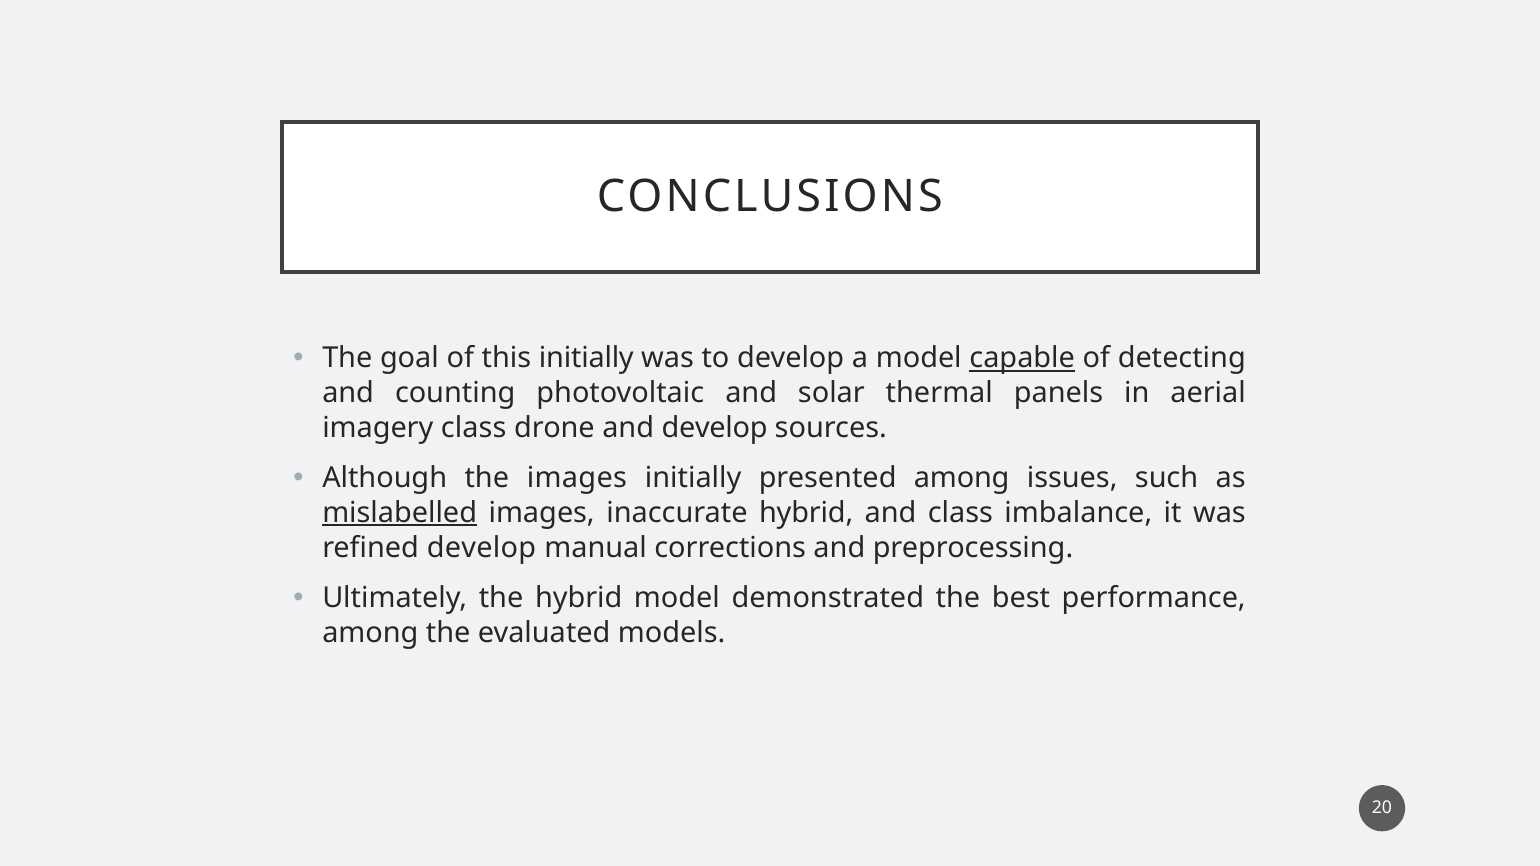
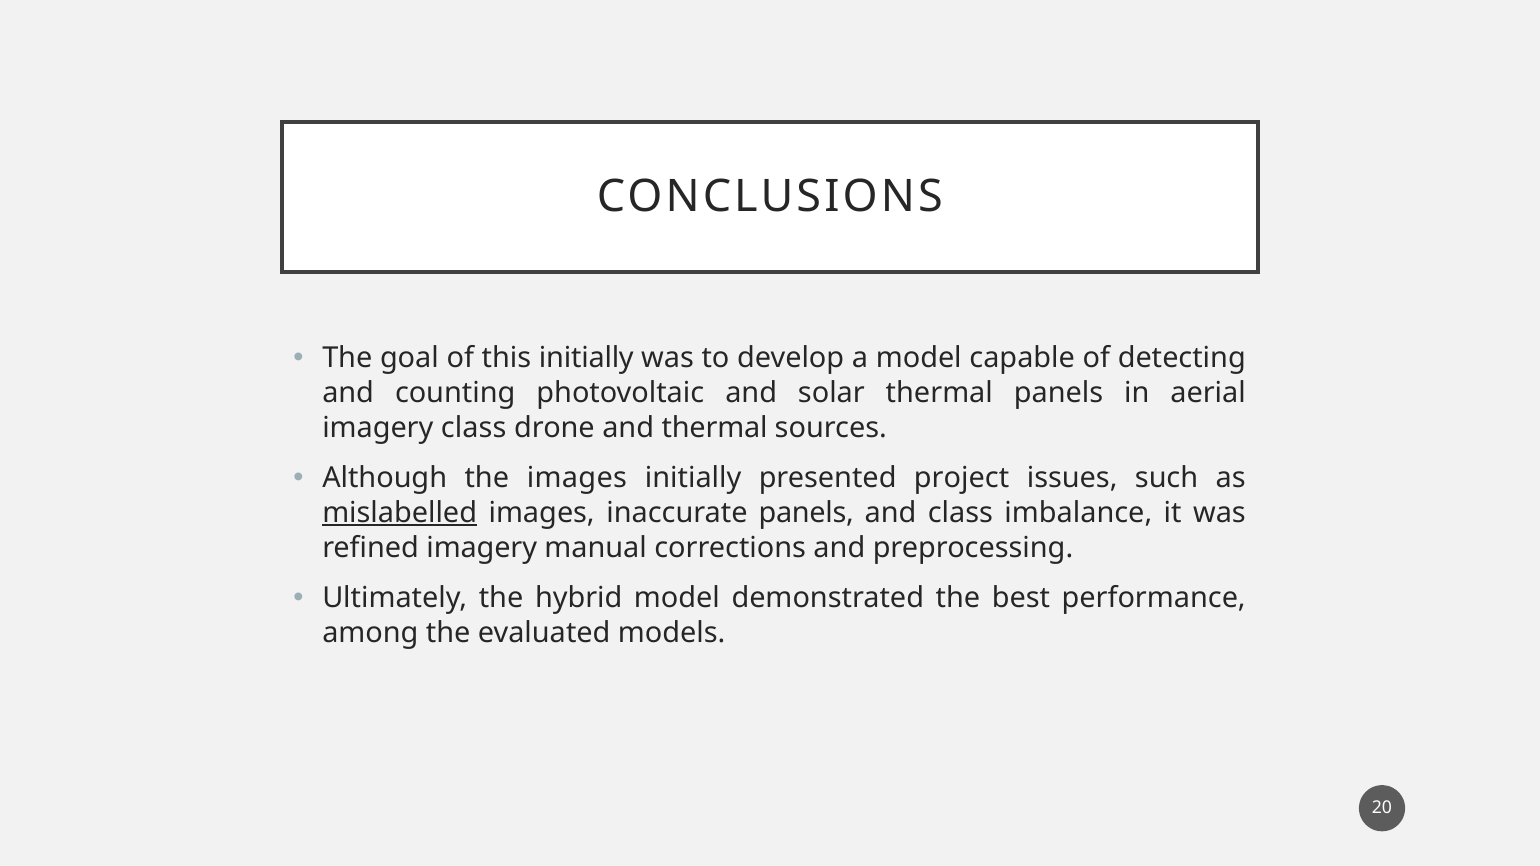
capable underline: present -> none
and develop: develop -> thermal
presented among: among -> project
inaccurate hybrid: hybrid -> panels
refined develop: develop -> imagery
